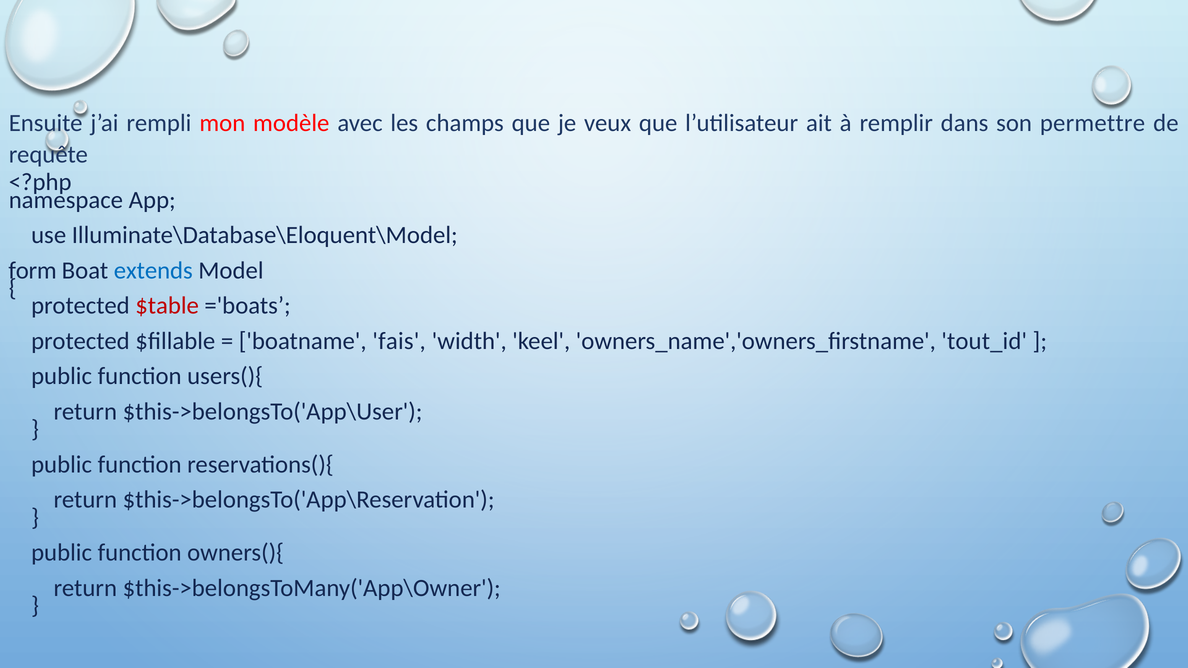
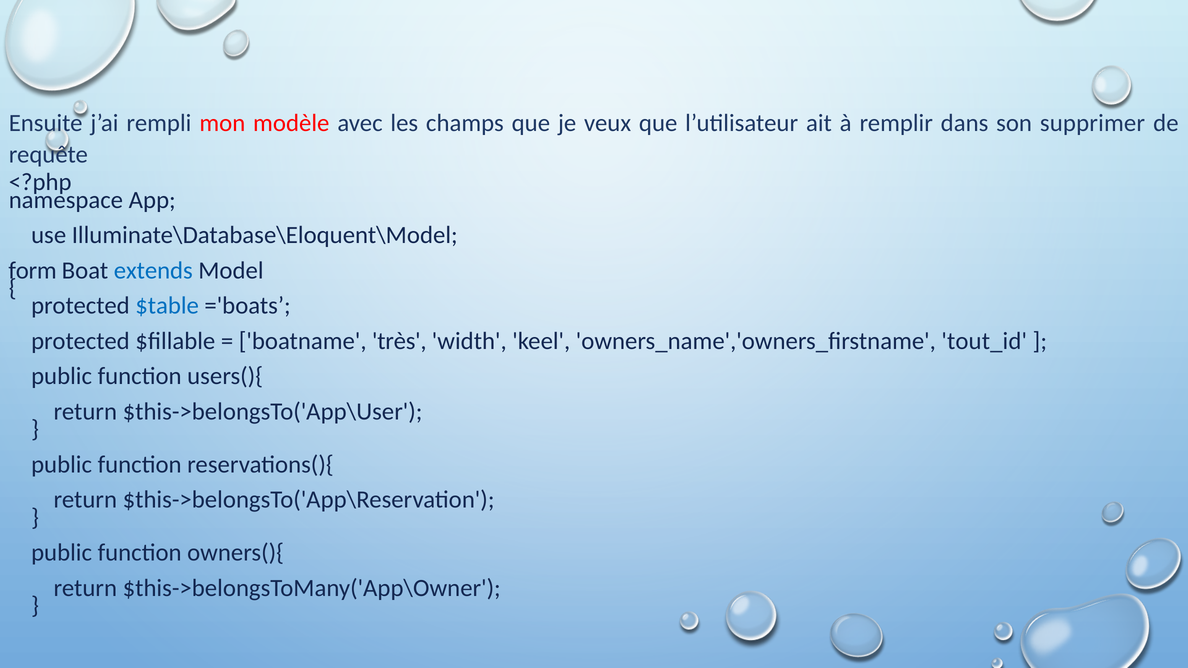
permettre: permettre -> supprimer
$table colour: red -> blue
fais: fais -> très
